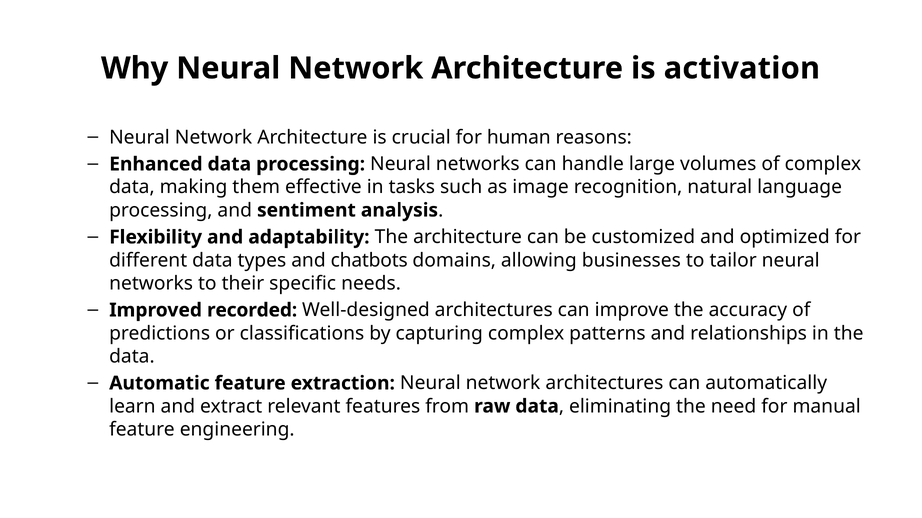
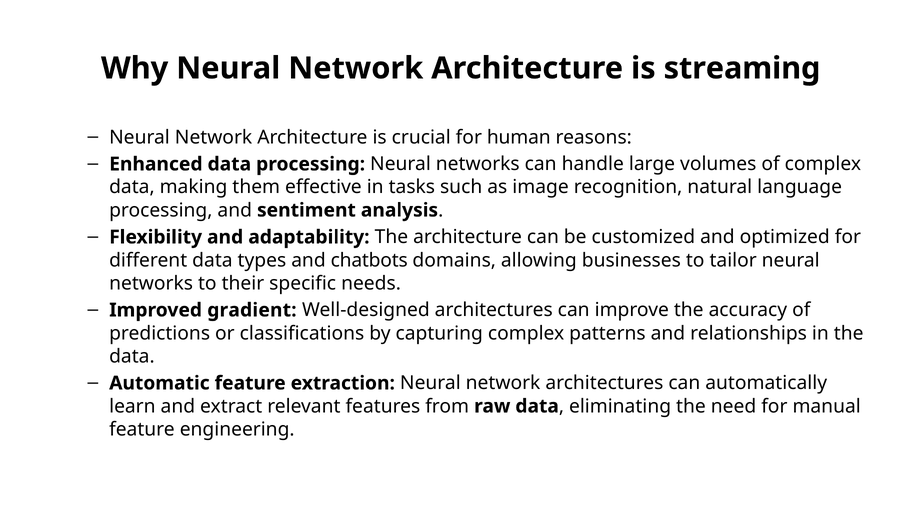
activation: activation -> streaming
recorded: recorded -> gradient
